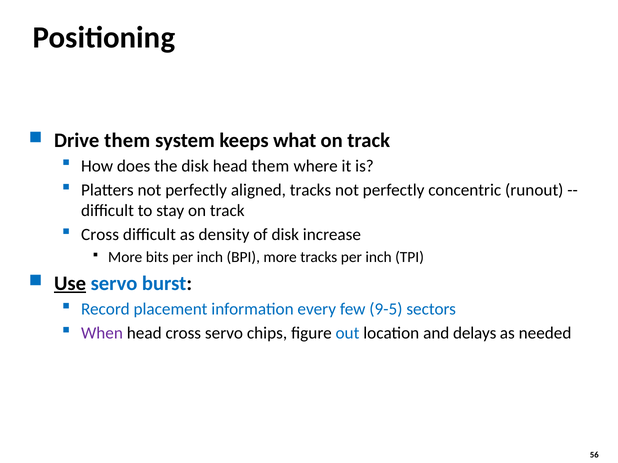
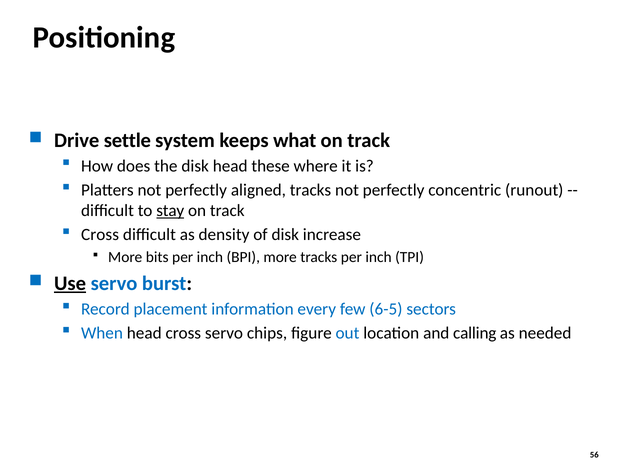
Drive them: them -> settle
head them: them -> these
stay underline: none -> present
9-5: 9-5 -> 6-5
When colour: purple -> blue
delays: delays -> calling
